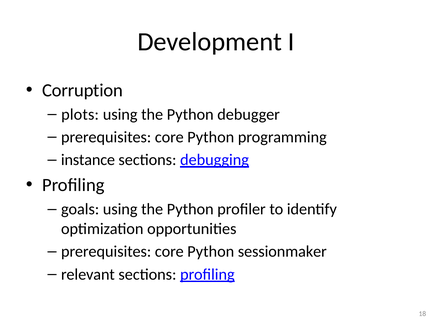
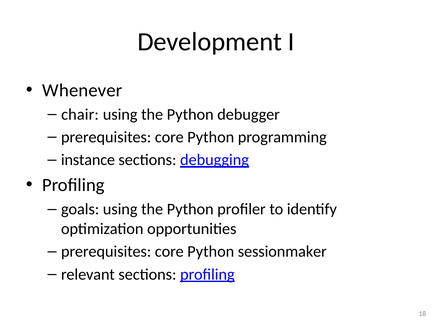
Corruption: Corruption -> Whenever
plots: plots -> chair
